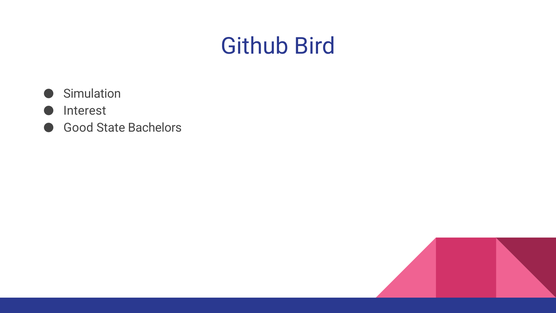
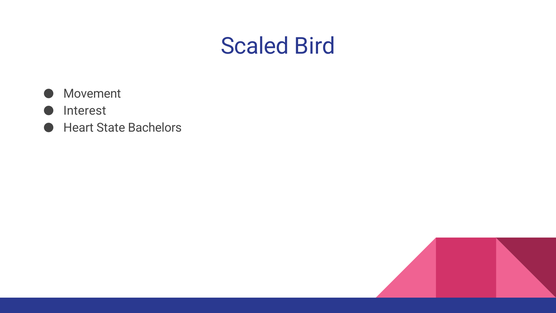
Github: Github -> Scaled
Simulation: Simulation -> Movement
Good: Good -> Heart
